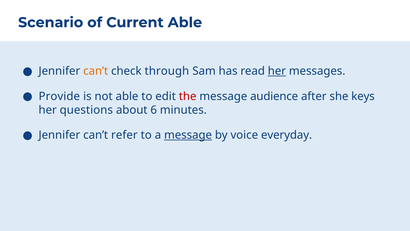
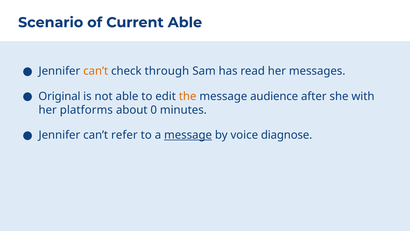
her at (277, 71) underline: present -> none
Provide: Provide -> Original
the colour: red -> orange
keys: keys -> with
questions: questions -> platforms
6: 6 -> 0
everyday: everyday -> diagnose
